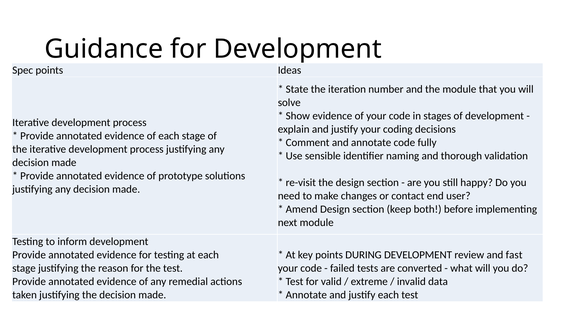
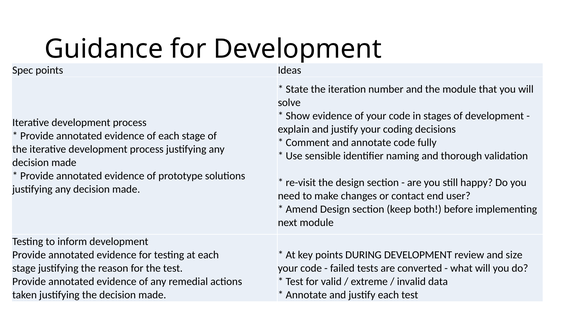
fast: fast -> size
